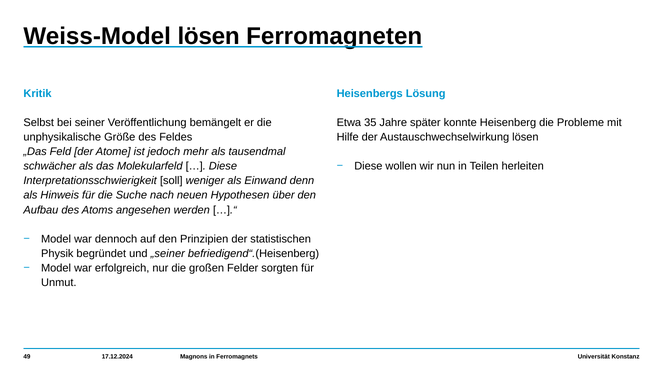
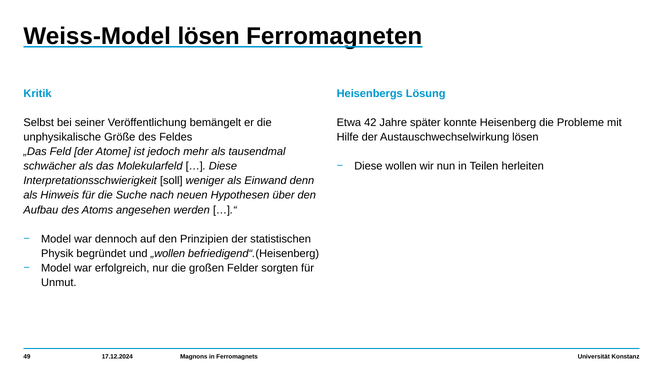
35: 35 -> 42
„seiner: „seiner -> „wollen
